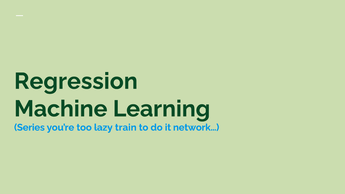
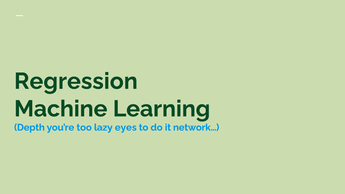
Series: Series -> Depth
train: train -> eyes
